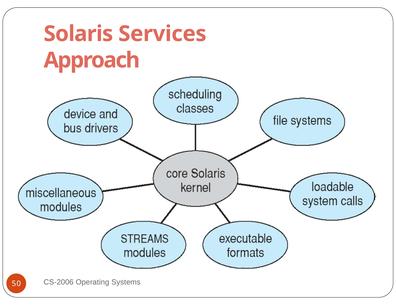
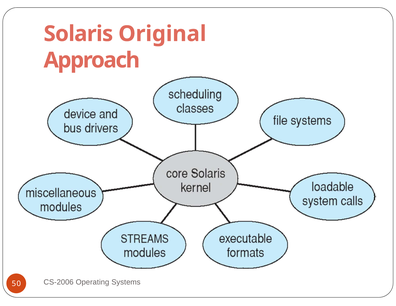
Services: Services -> Original
